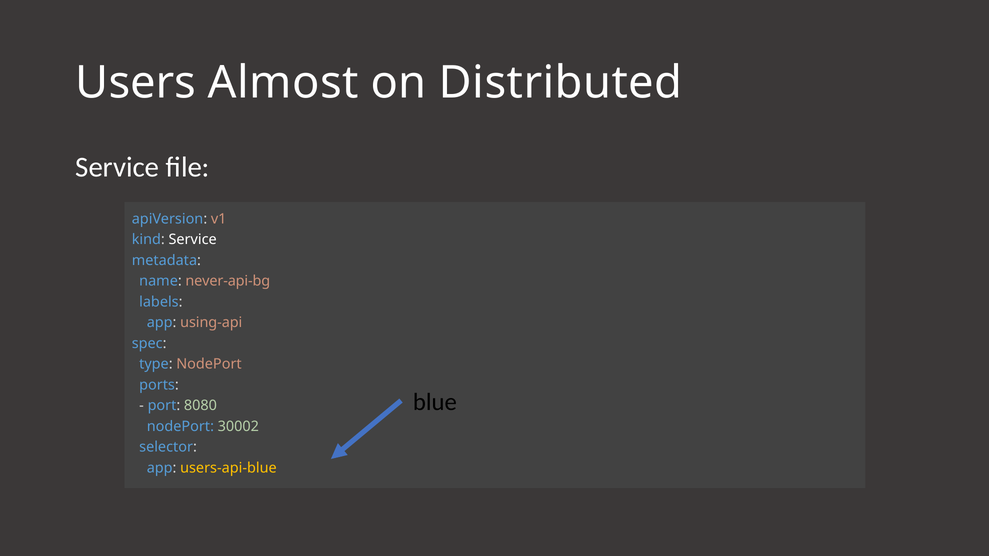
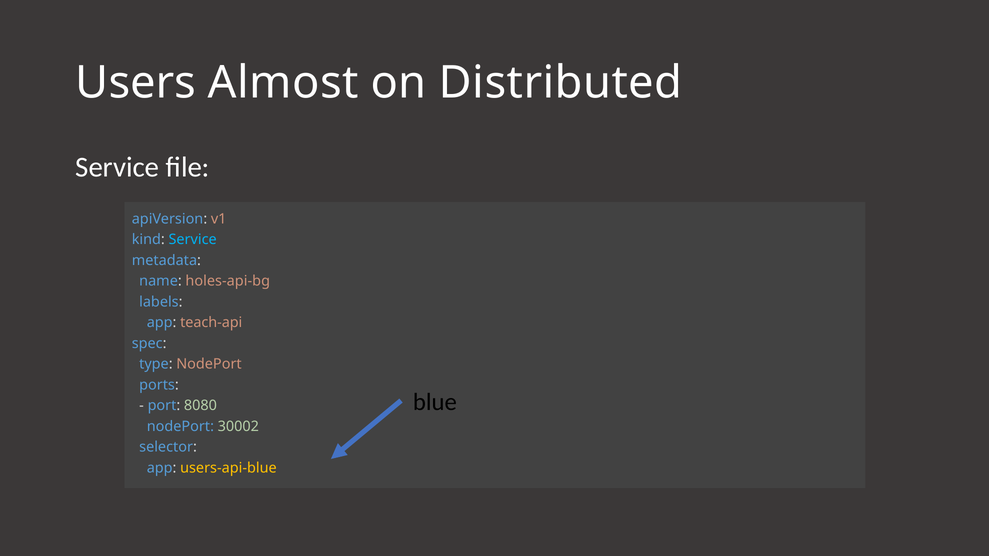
Service at (193, 240) colour: white -> light blue
never-api-bg: never-api-bg -> holes-api-bg
using-api: using-api -> teach-api
